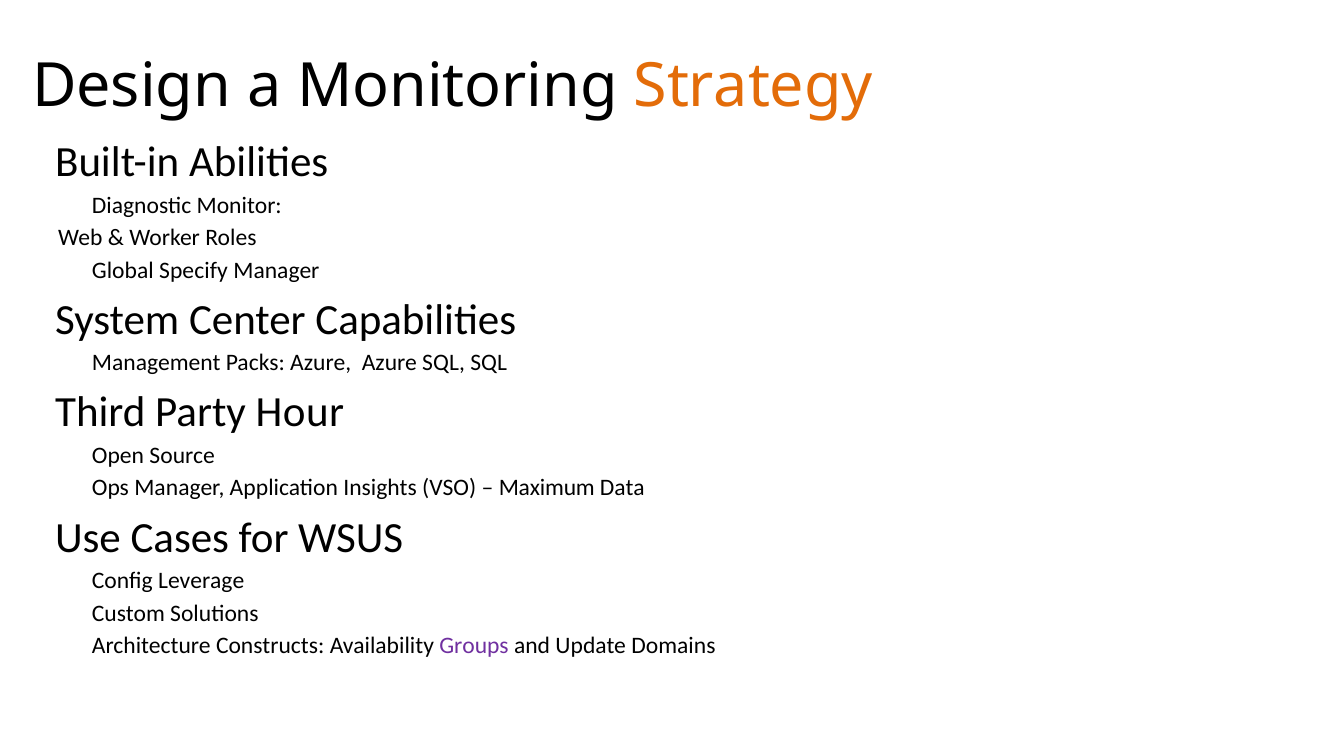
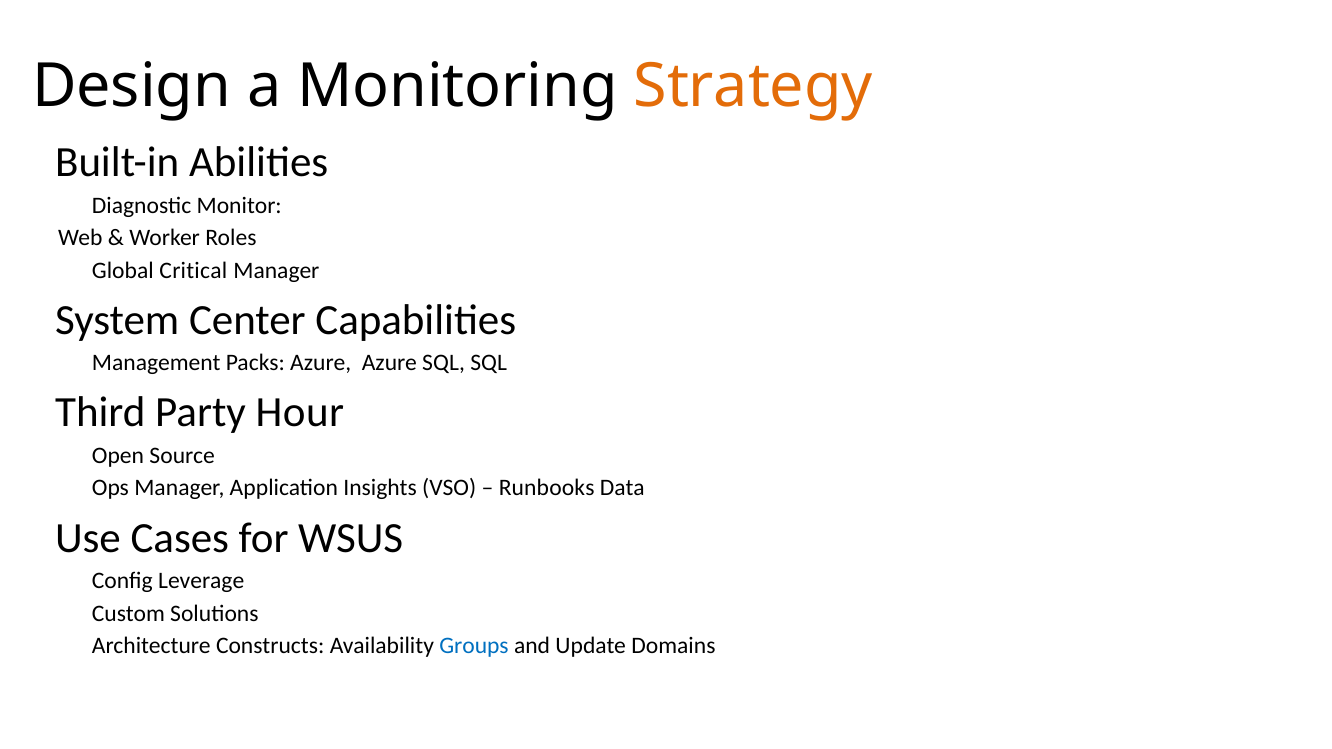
Specify: Specify -> Critical
Maximum: Maximum -> Runbooks
Groups colour: purple -> blue
